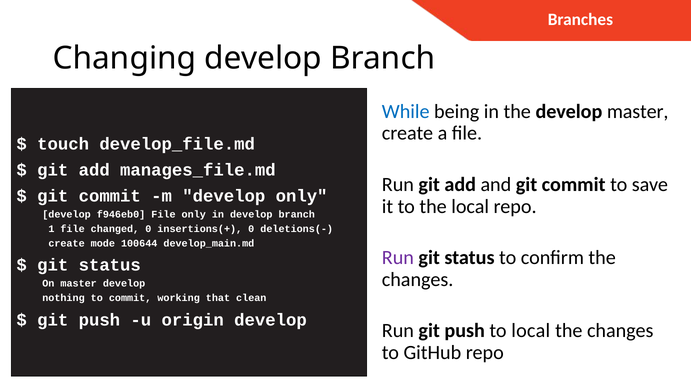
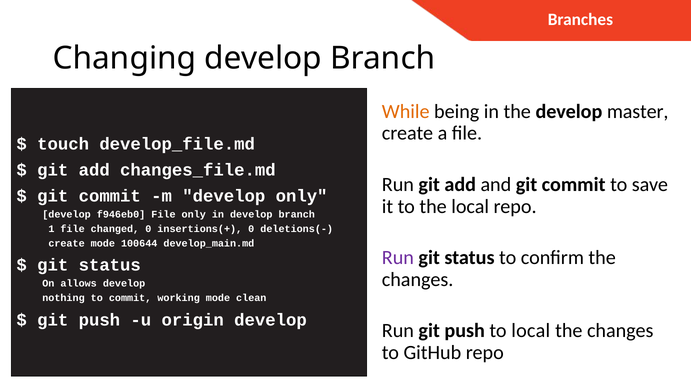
While colour: blue -> orange
manages_file.md: manages_file.md -> changes_file.md
On master: master -> allows
working that: that -> mode
